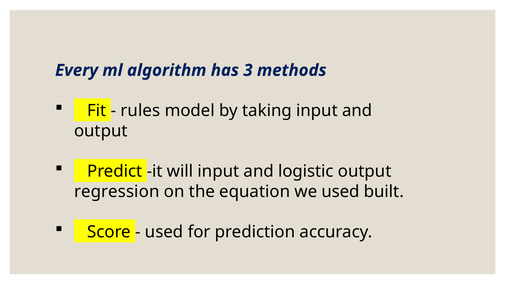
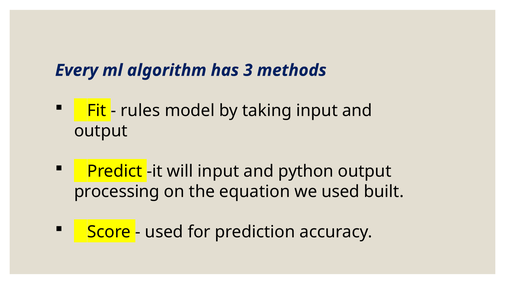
logistic: logistic -> python
regression: regression -> processing
